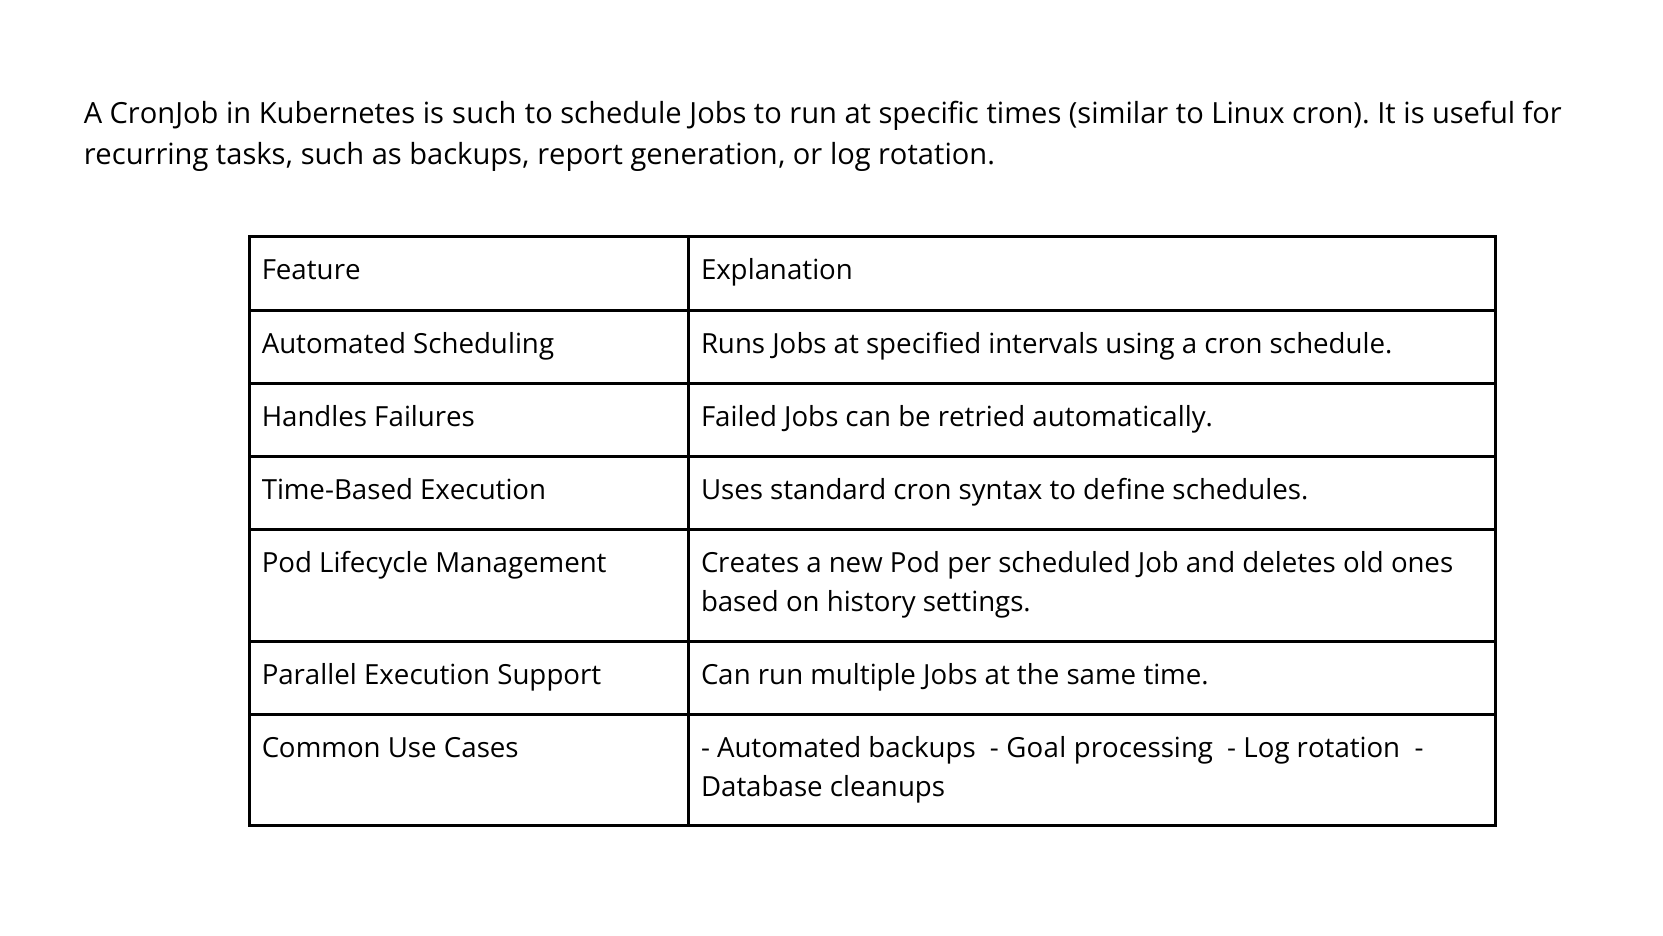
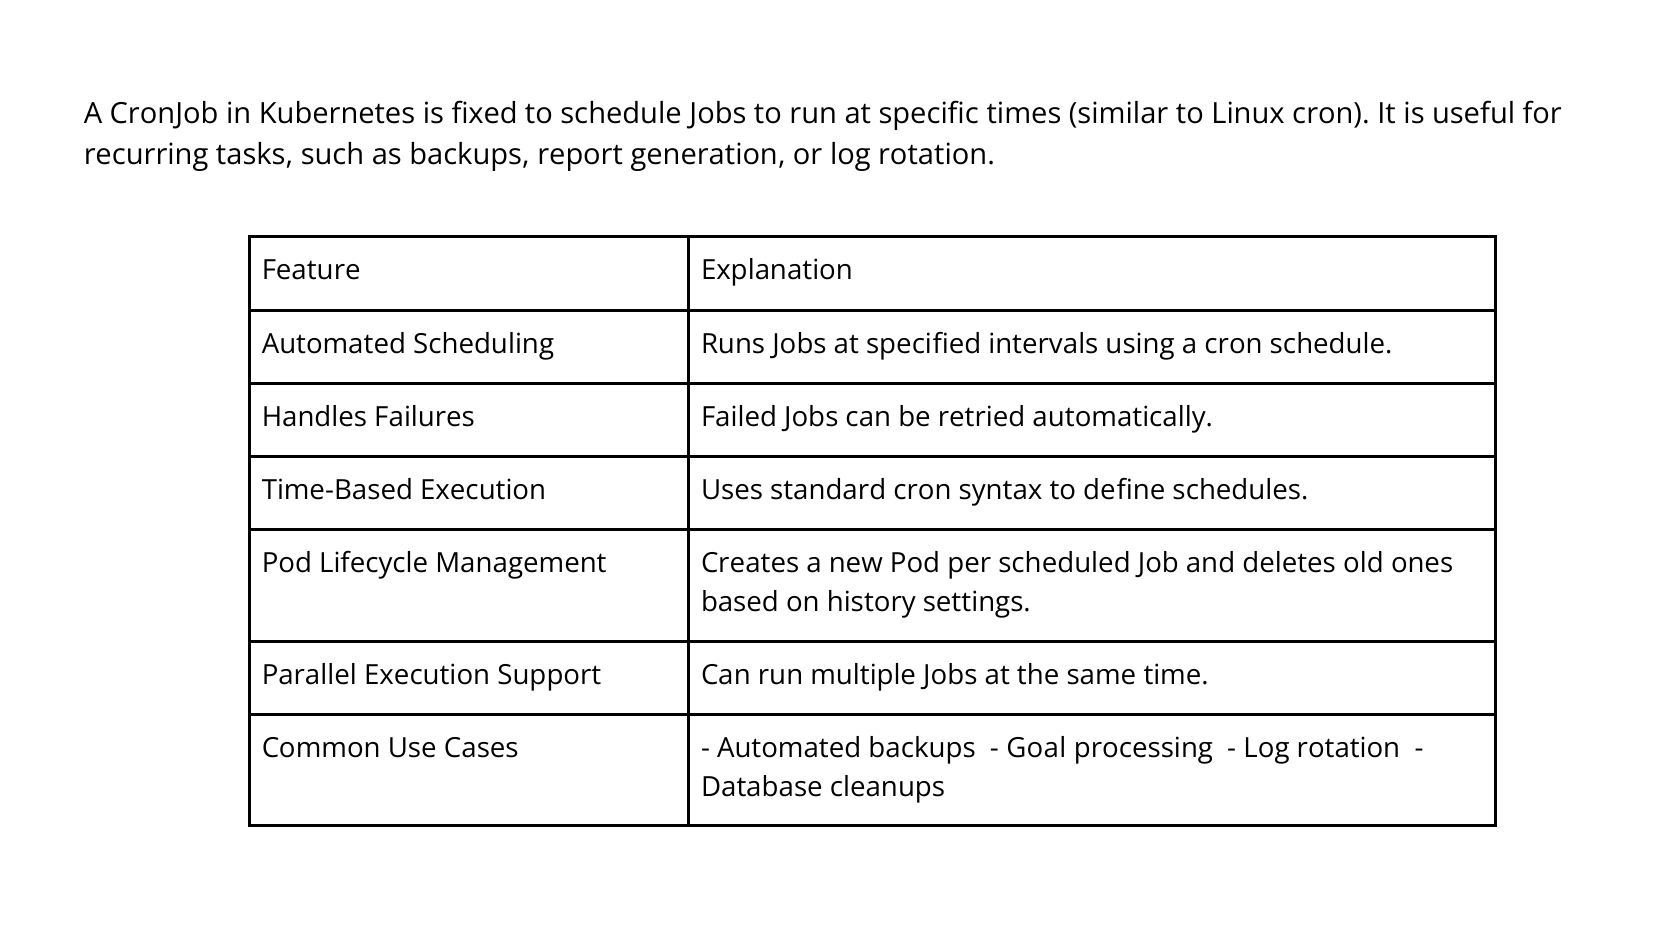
is such: such -> fixed
